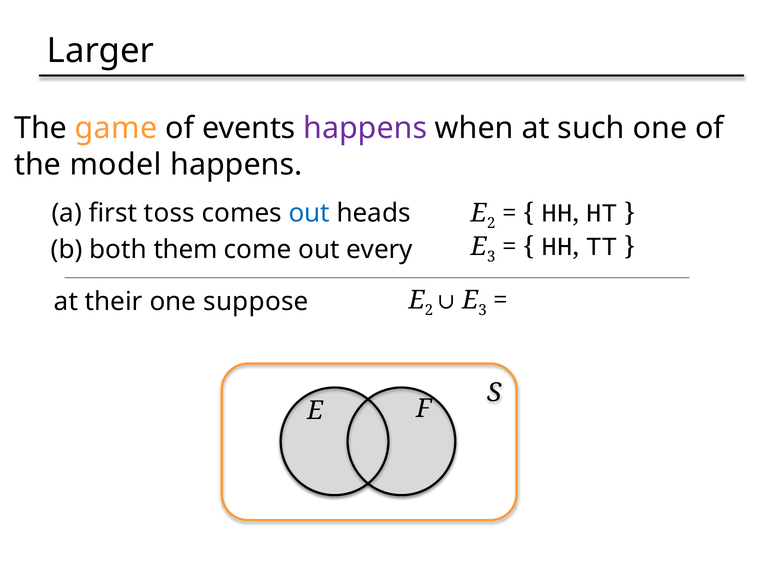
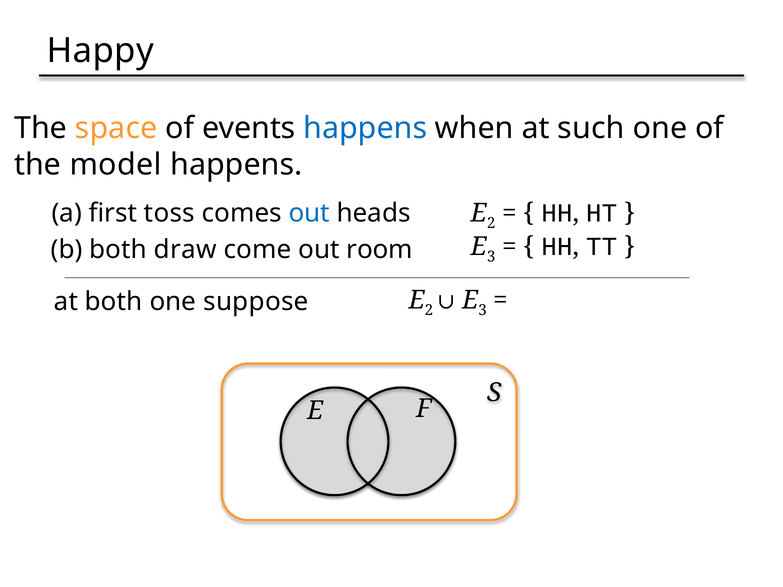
Larger: Larger -> Happy
game: game -> space
happens at (365, 128) colour: purple -> blue
them: them -> draw
every: every -> room
at their: their -> both
